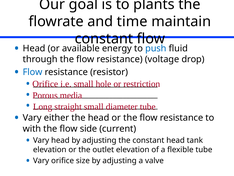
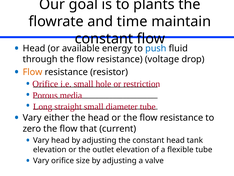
Flow at (33, 72) colour: blue -> orange
with: with -> zero
side: side -> that
